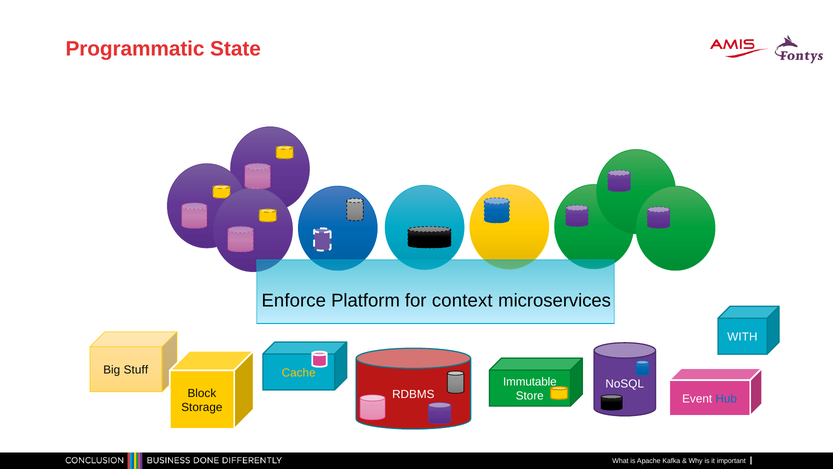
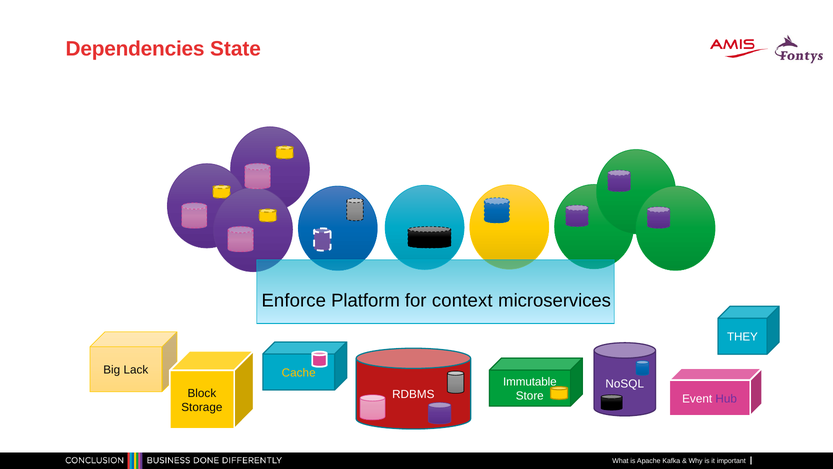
Programmatic: Programmatic -> Dependencies
WITH: WITH -> THEY
Stuff: Stuff -> Lack
Hub colour: blue -> purple
